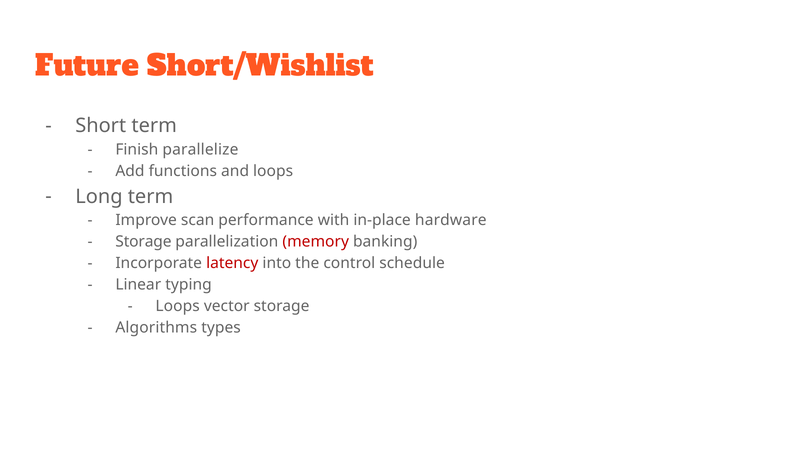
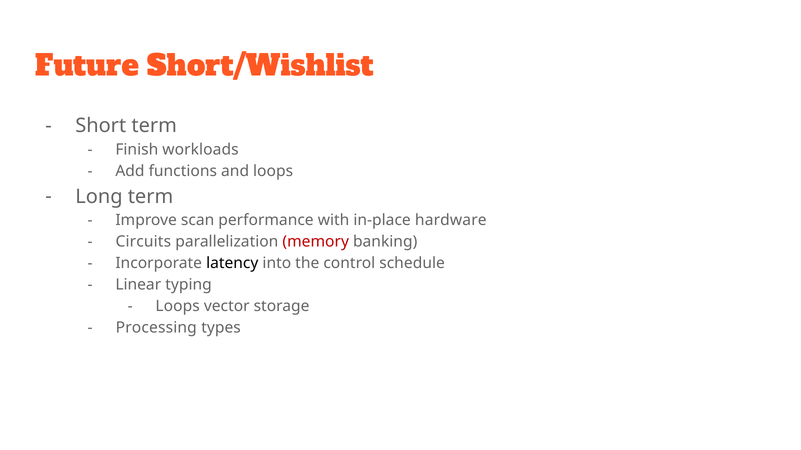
parallelize: parallelize -> workloads
Storage at (143, 242): Storage -> Circuits
latency colour: red -> black
Algorithms: Algorithms -> Processing
